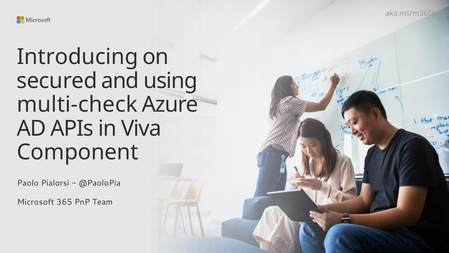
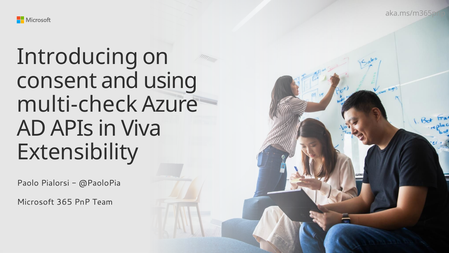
secured: secured -> consent
Component: Component -> Extensibility
